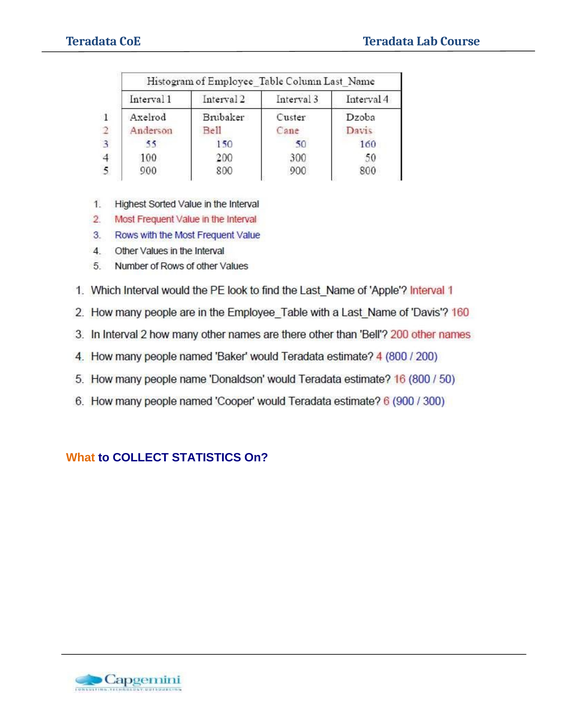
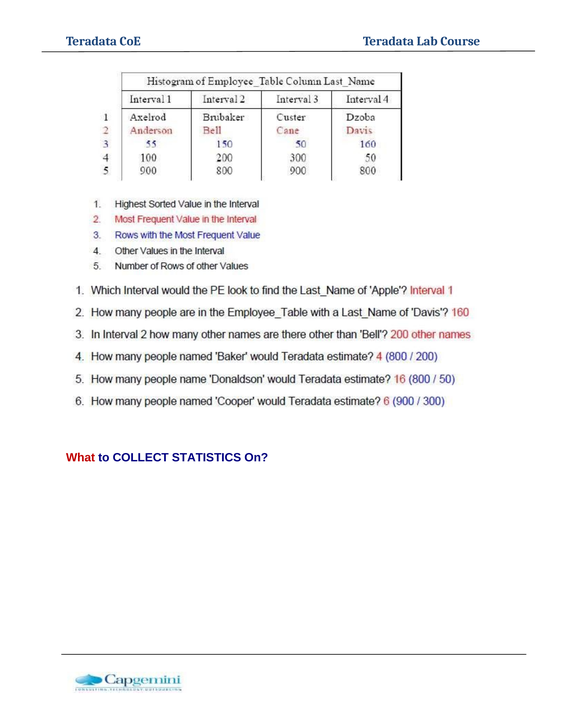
What colour: orange -> red
